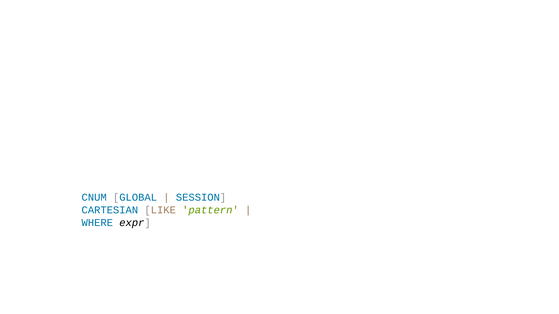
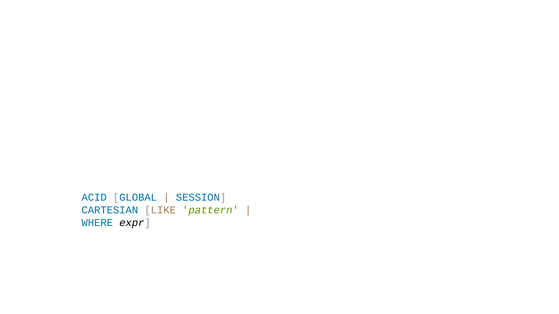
CNUM: CNUM -> ACID
